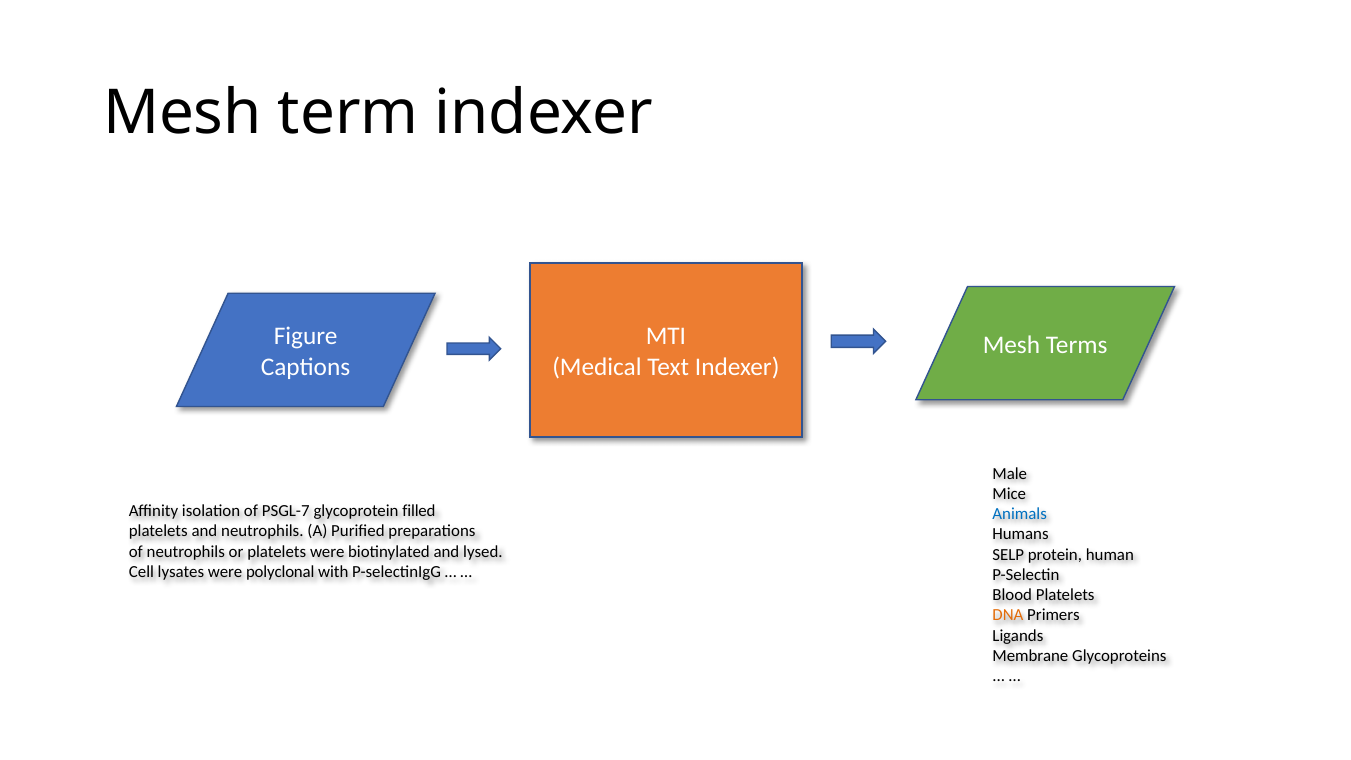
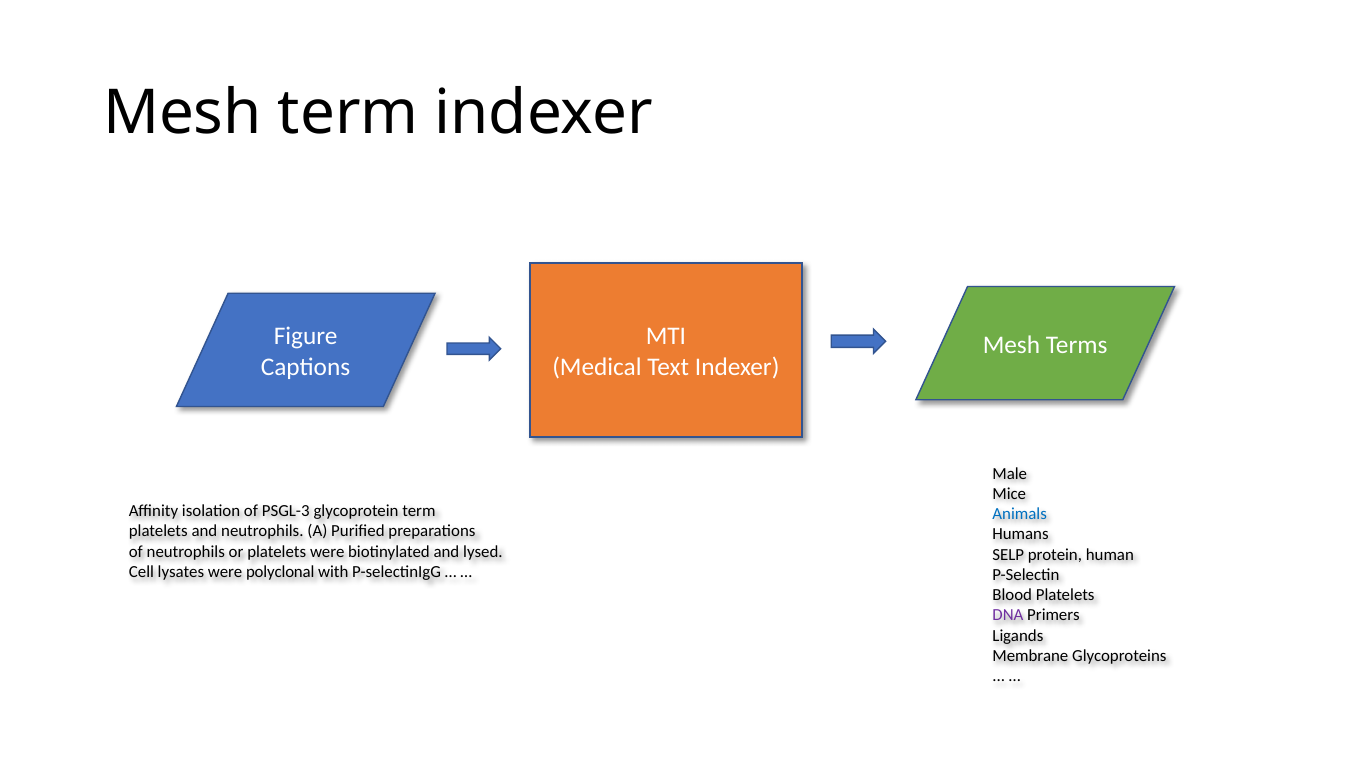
PSGL-7: PSGL-7 -> PSGL-3
glycoprotein filled: filled -> term
DNA colour: orange -> purple
